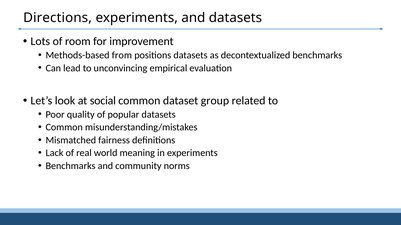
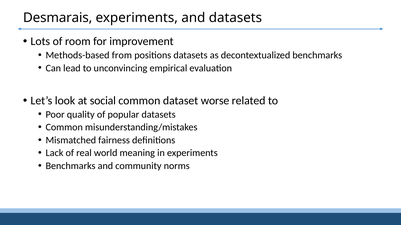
Directions: Directions -> Desmarais
group: group -> worse
